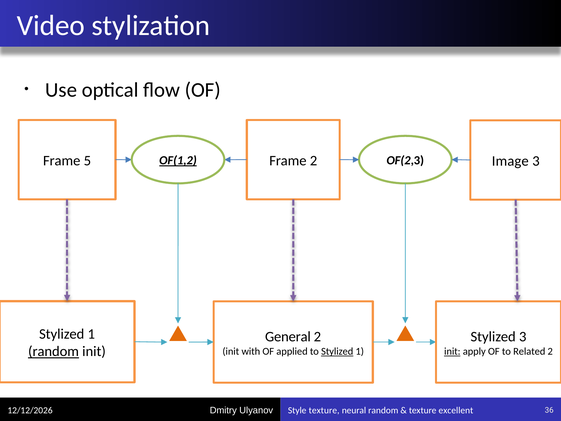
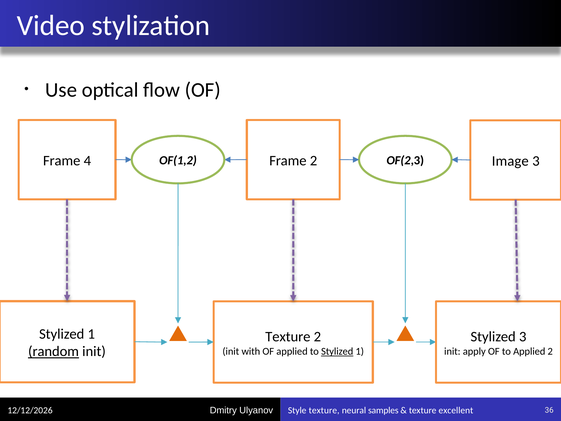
5: 5 -> 4
OF(1,2 underline: present -> none
General at (288, 337): General -> Texture
init at (452, 351) underline: present -> none
to Related: Related -> Applied
neural random: random -> samples
